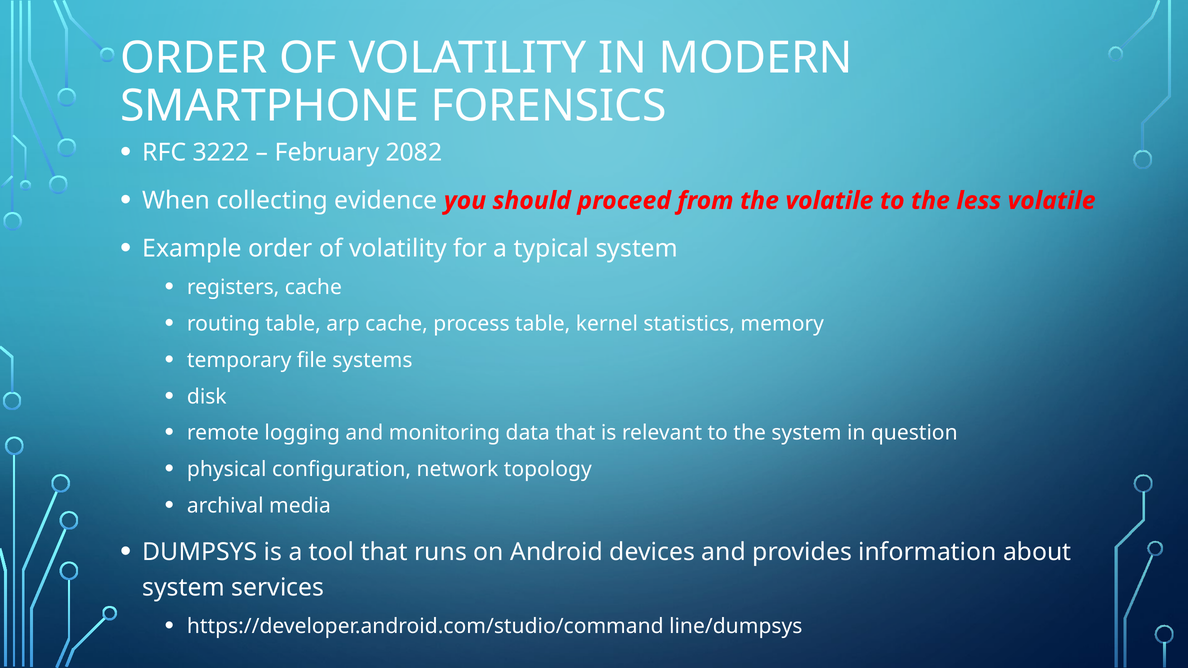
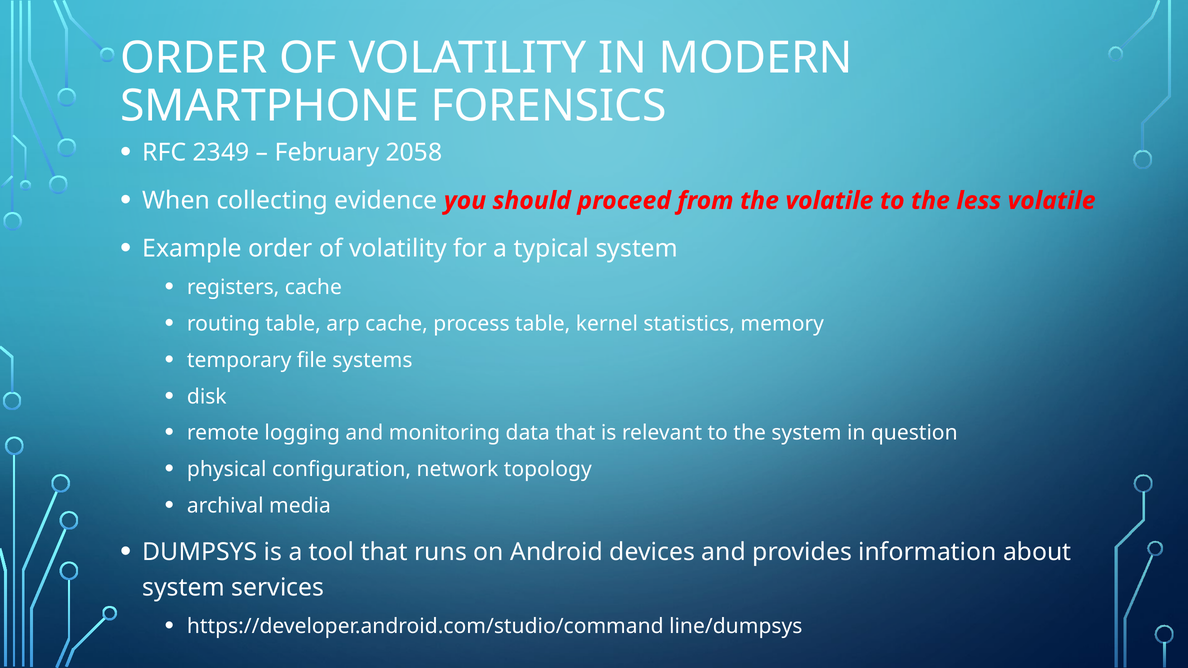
3222: 3222 -> 2349
2082: 2082 -> 2058
